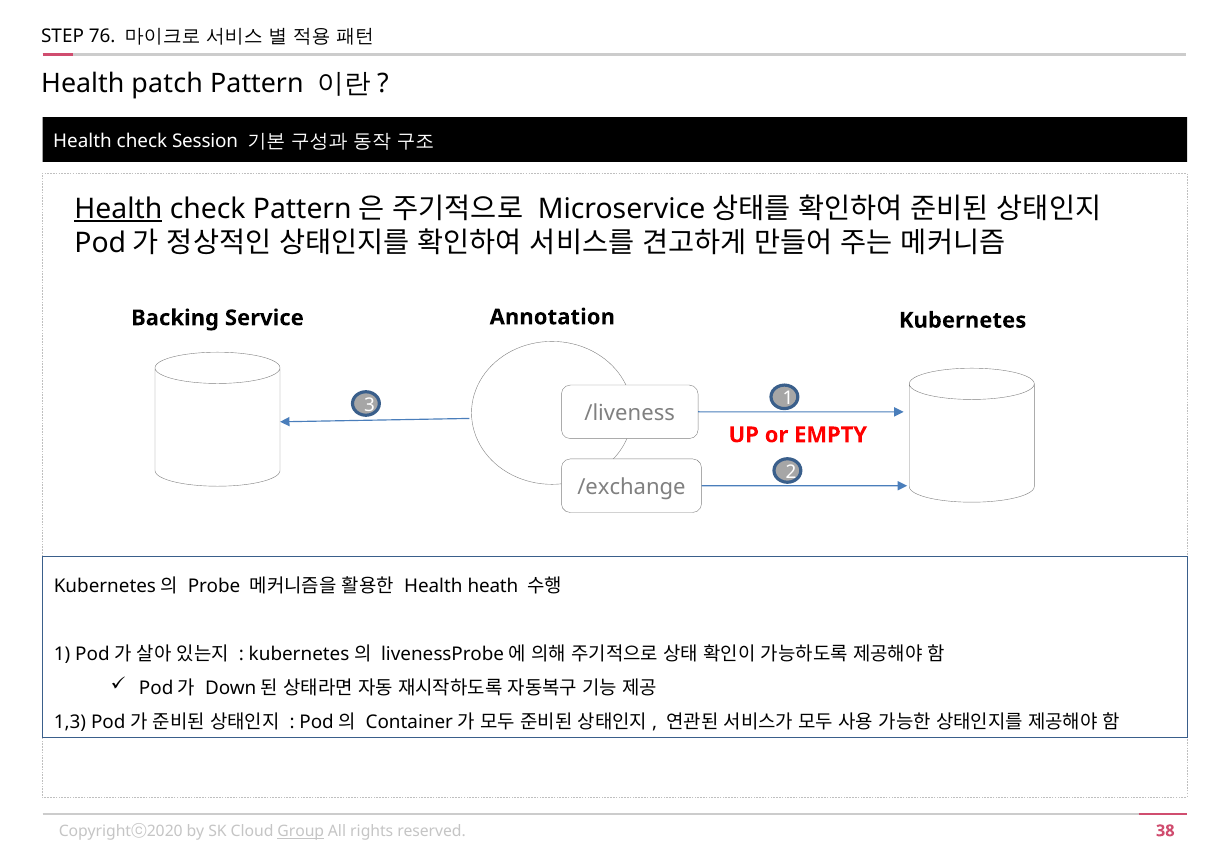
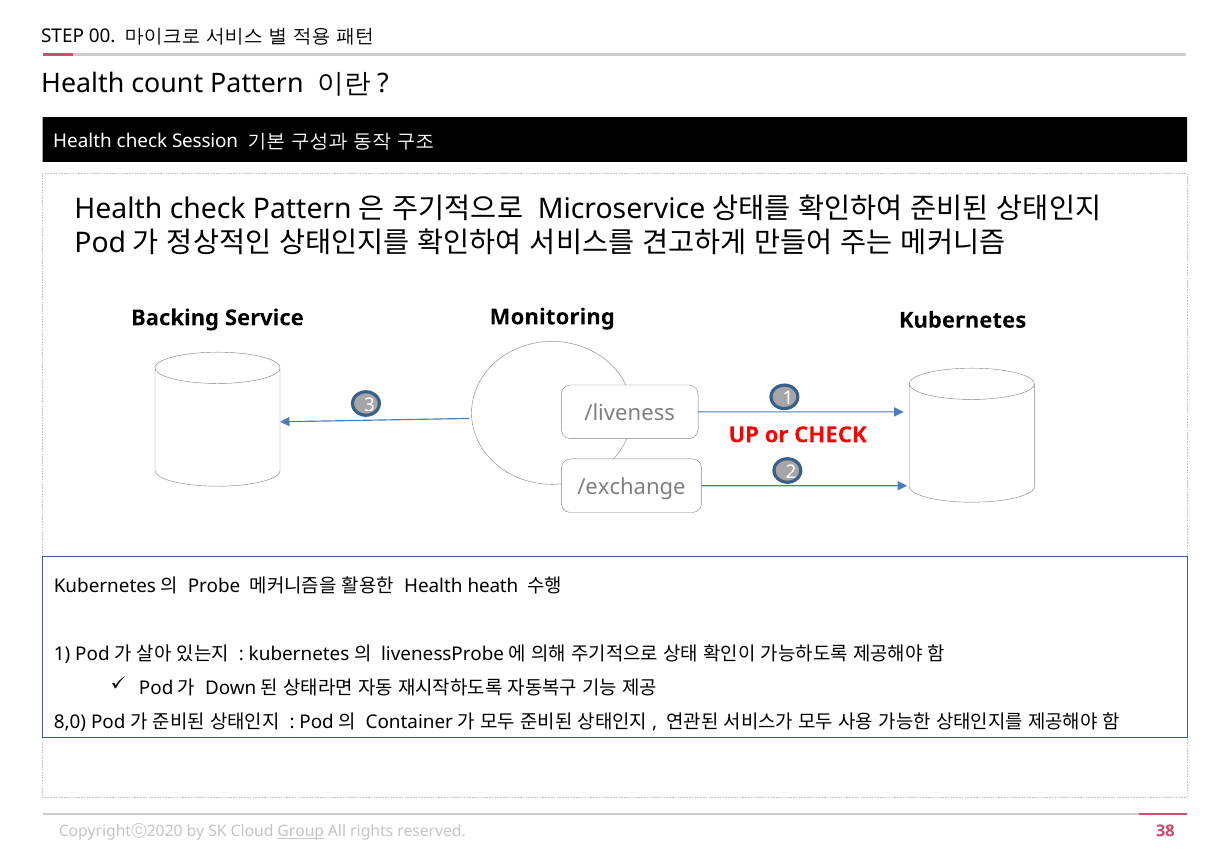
76: 76 -> 00
patch: patch -> count
Health at (118, 209) underline: present -> none
Annotation: Annotation -> Monitoring
or EMPTY: EMPTY -> CHECK
1,3: 1,3 -> 8,0
